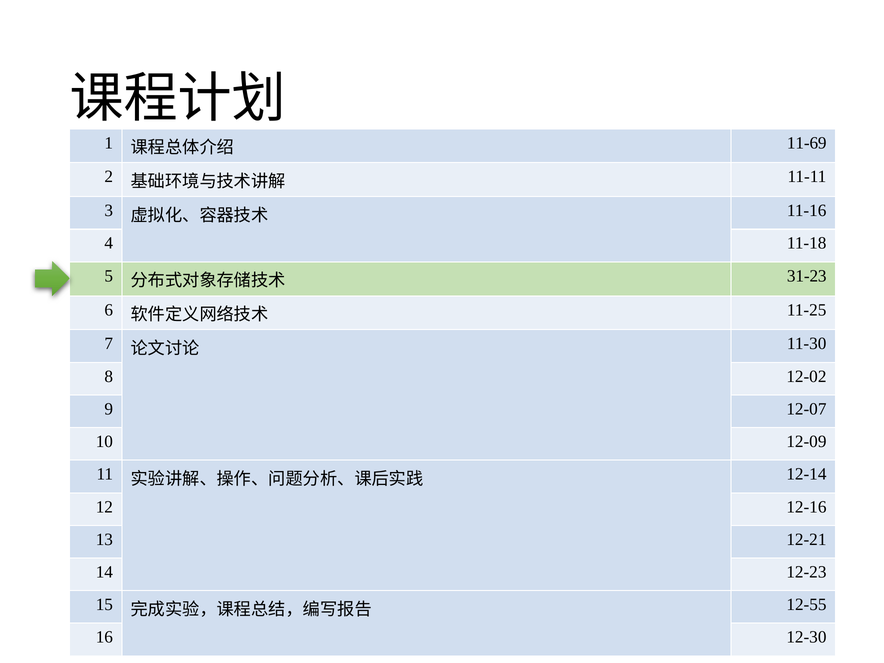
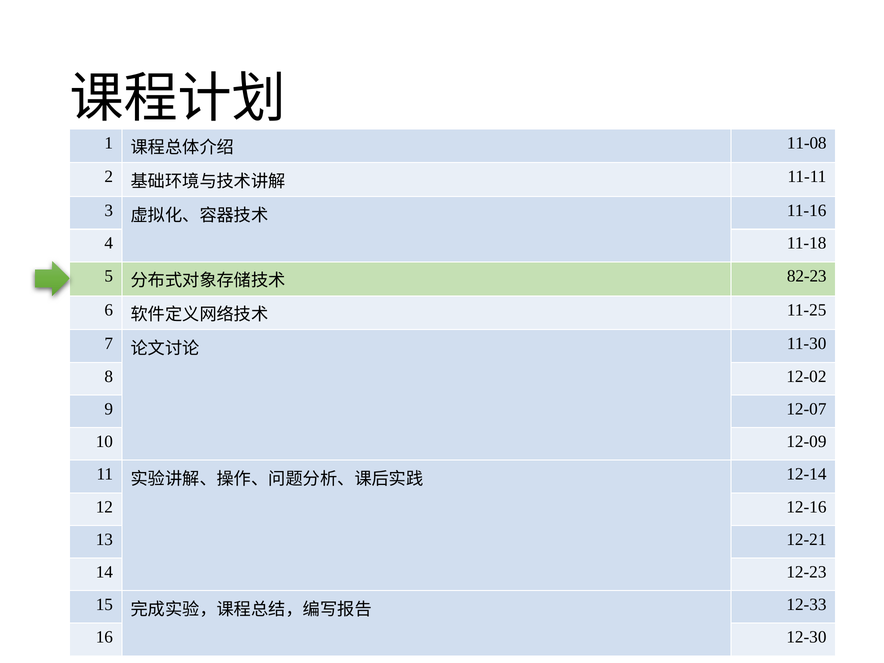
11-69: 11-69 -> 11-08
31-23: 31-23 -> 82-23
12-55: 12-55 -> 12-33
